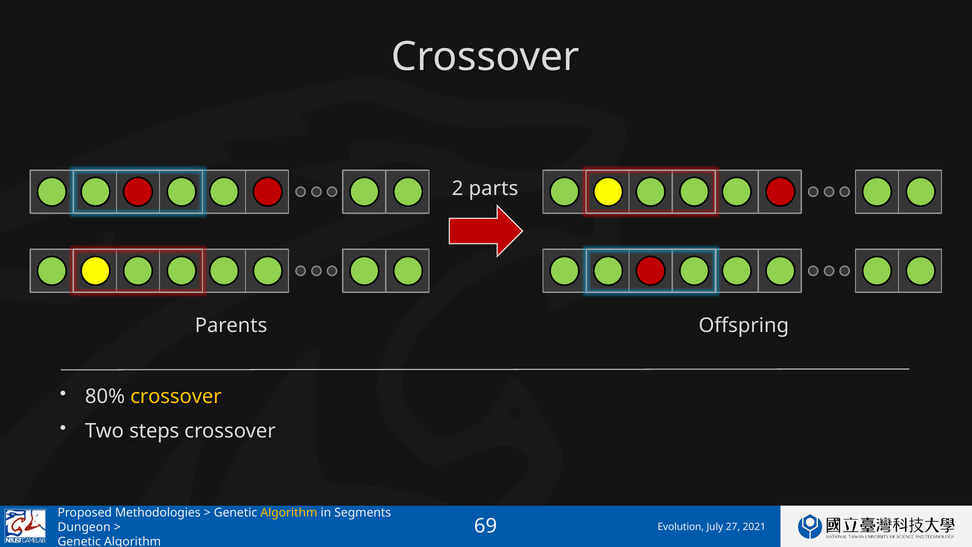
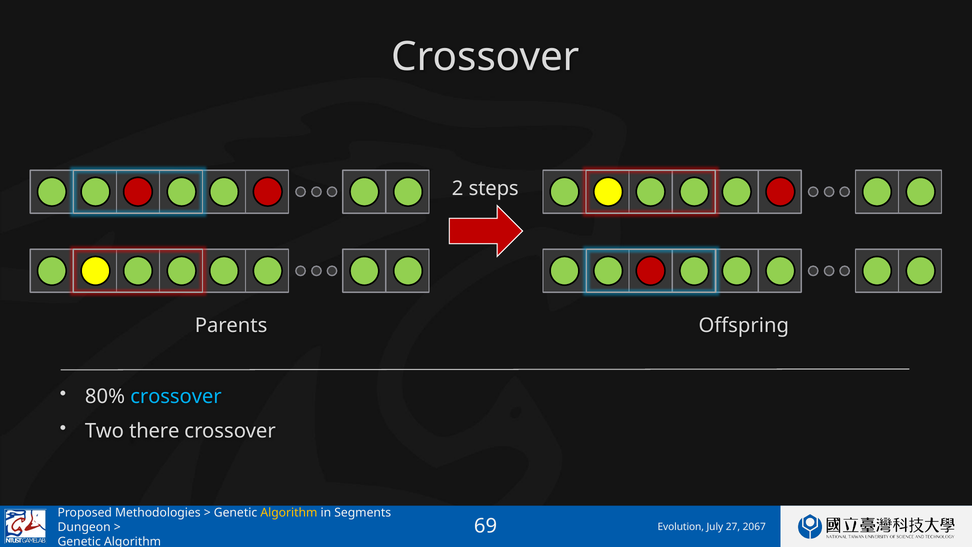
parts: parts -> steps
crossover at (176, 396) colour: yellow -> light blue
steps: steps -> there
2021: 2021 -> 2067
